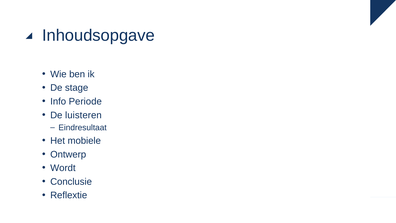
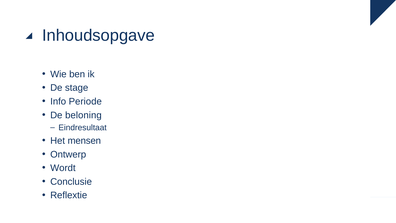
luisteren: luisteren -> beloning
mobiele: mobiele -> mensen
